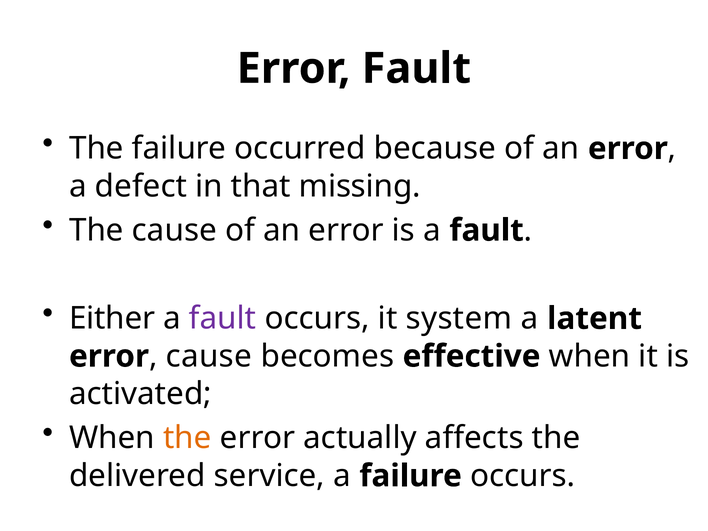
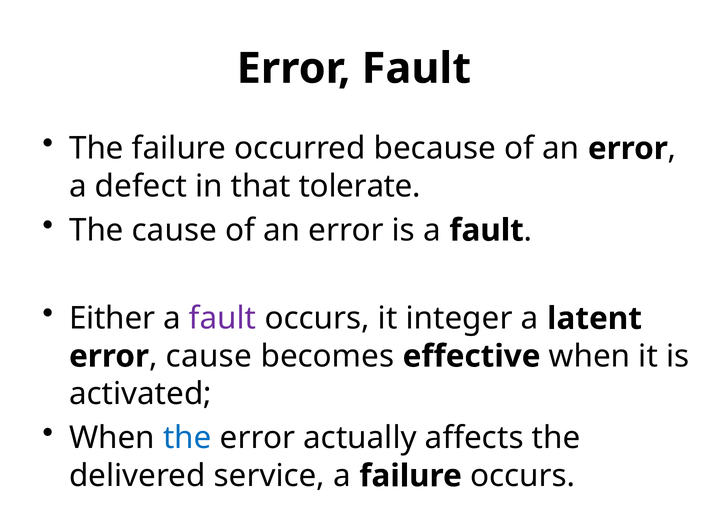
missing: missing -> tolerate
system: system -> integer
the at (187, 438) colour: orange -> blue
